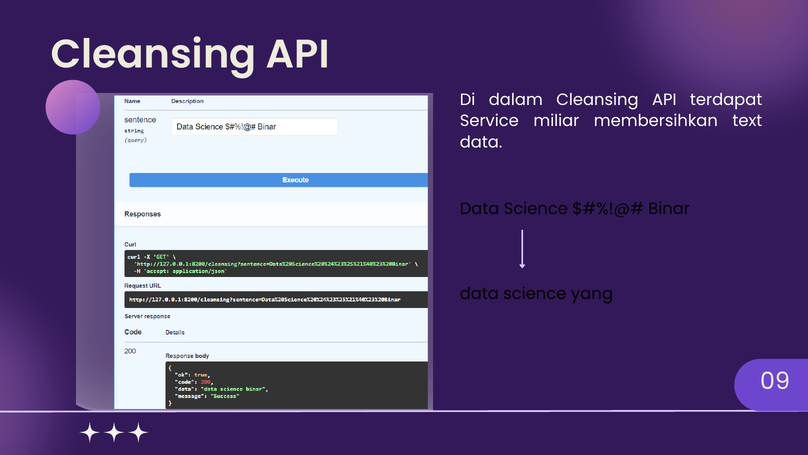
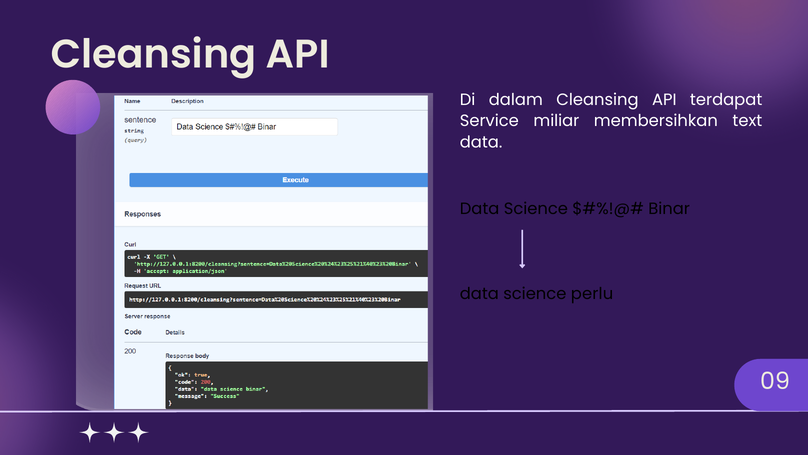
yang: yang -> perlu
